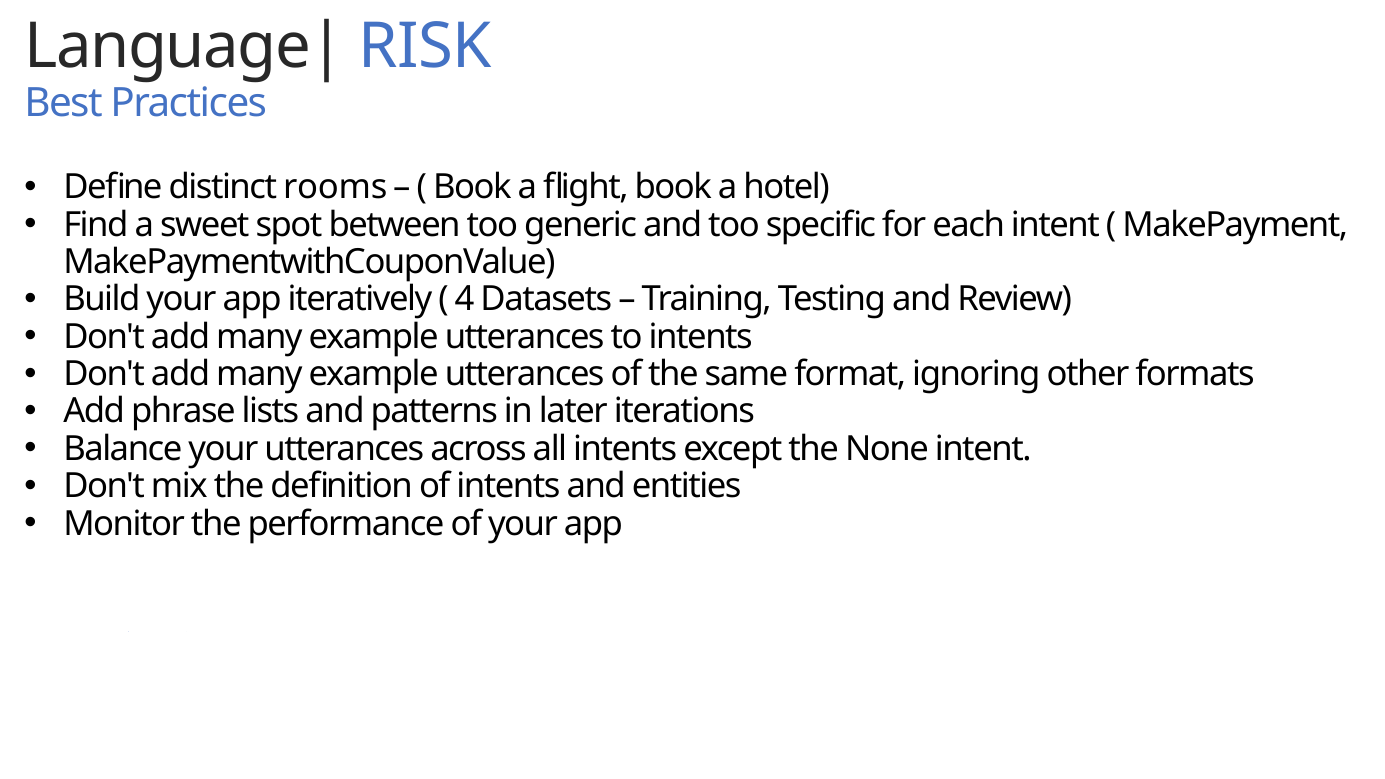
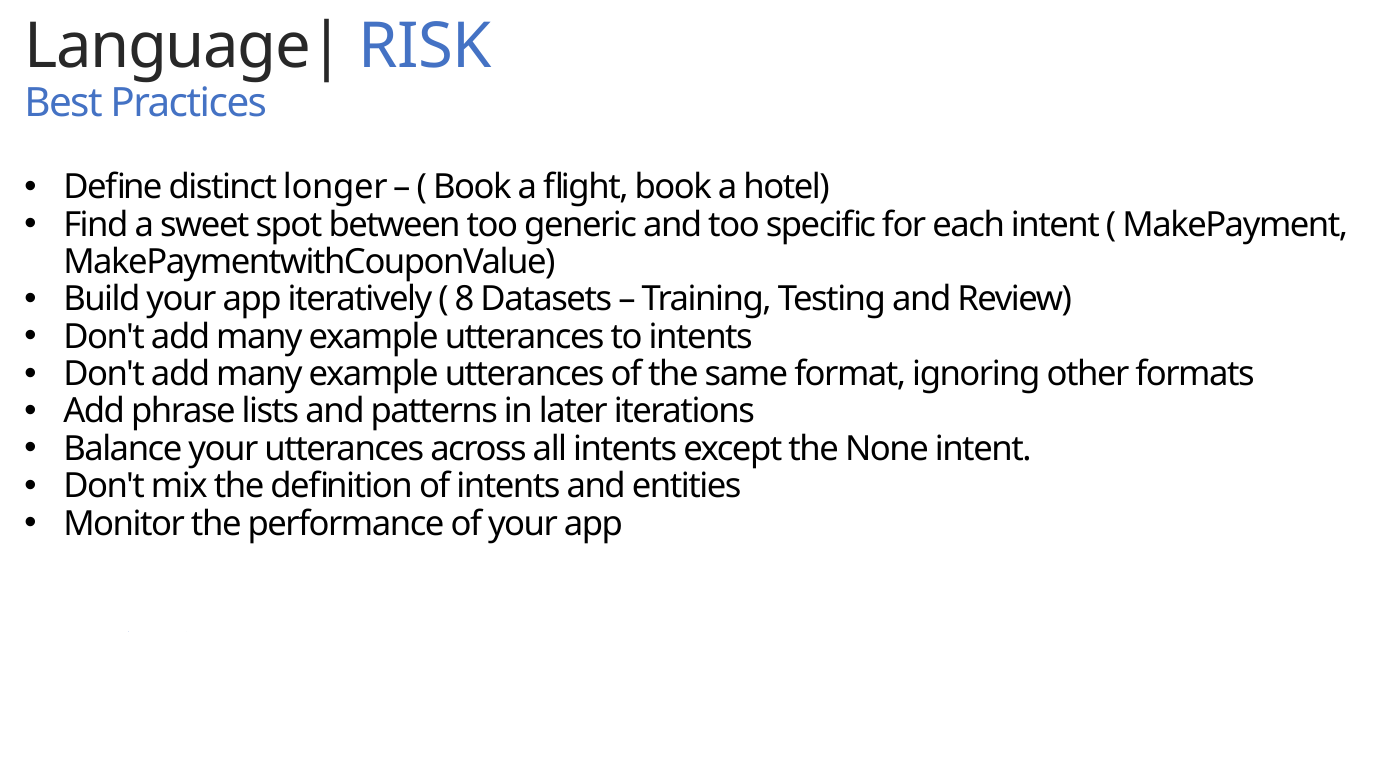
rooms: rooms -> longer
4: 4 -> 8
